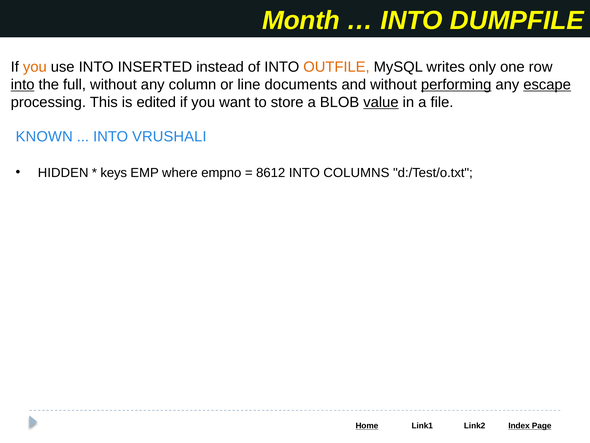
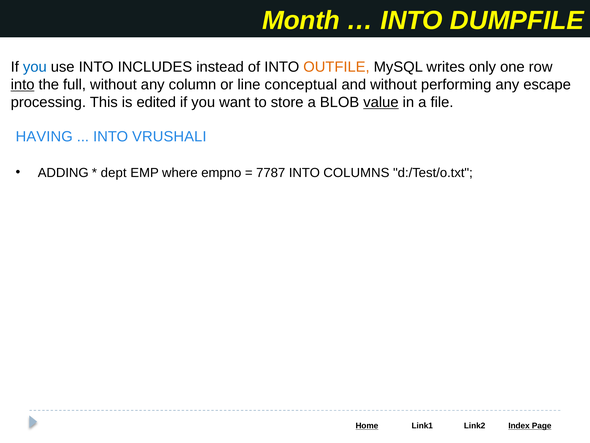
you at (35, 67) colour: orange -> blue
INSERTED: INSERTED -> INCLUDES
documents: documents -> conceptual
performing underline: present -> none
escape underline: present -> none
KNOWN: KNOWN -> HAVING
HIDDEN: HIDDEN -> ADDING
keys: keys -> dept
8612: 8612 -> 7787
